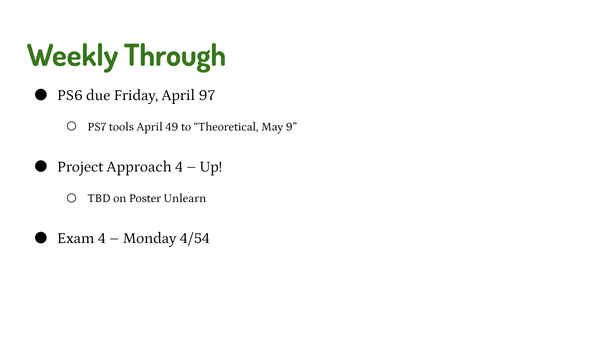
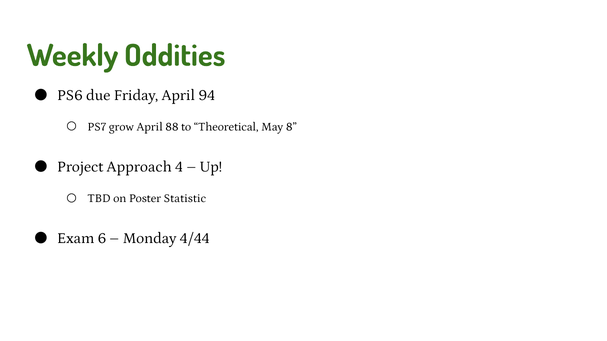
Through: Through -> Oddities
97: 97 -> 94
tools: tools -> grow
49: 49 -> 88
9: 9 -> 8
Unlearn: Unlearn -> Statistic
Exam 4: 4 -> 6
4/54: 4/54 -> 4/44
